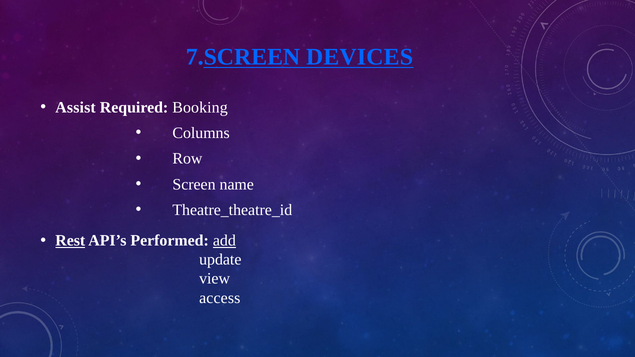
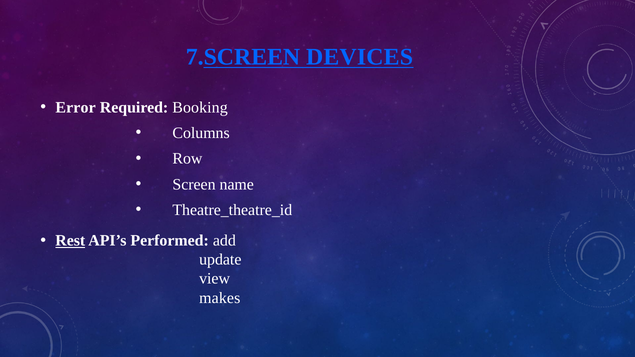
Assist: Assist -> Error
add underline: present -> none
access: access -> makes
